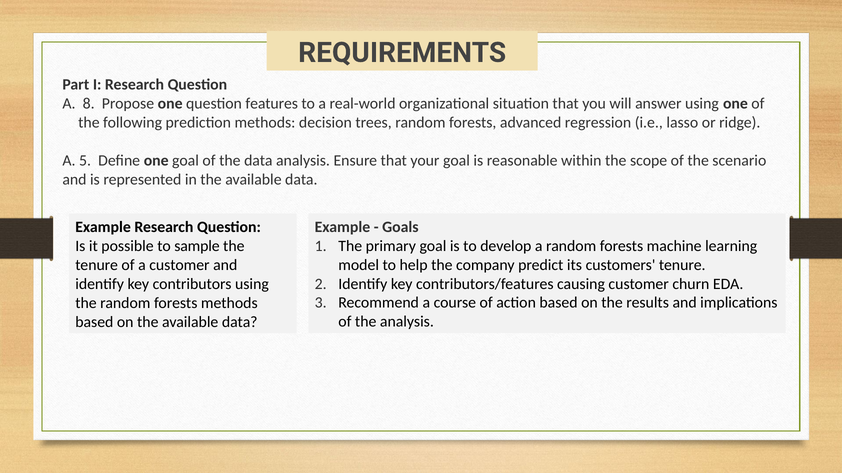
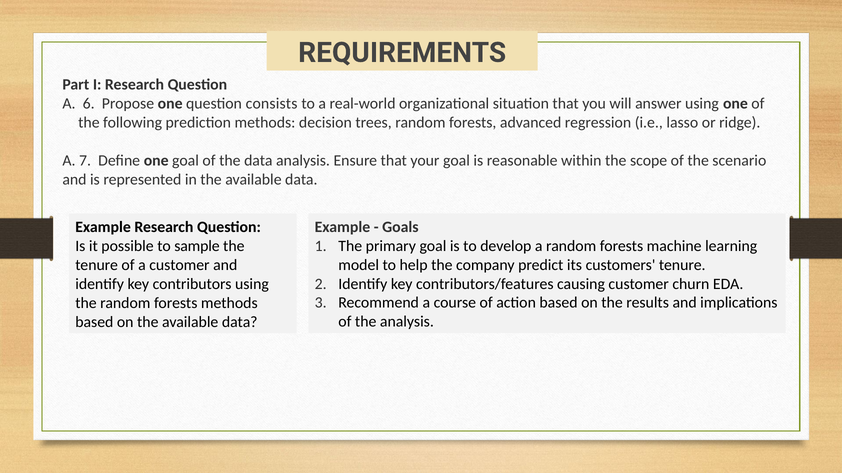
8: 8 -> 6
features: features -> consists
5: 5 -> 7
